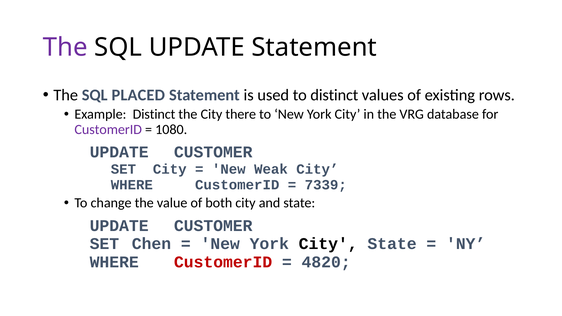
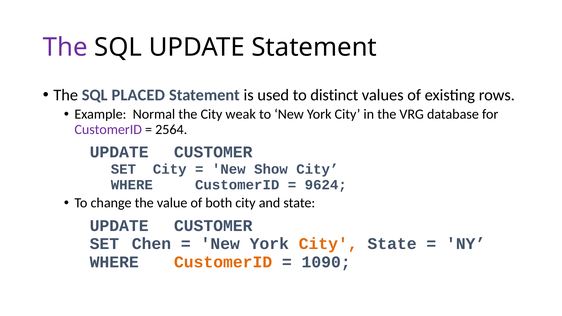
Example Distinct: Distinct -> Normal
there: there -> weak
1080: 1080 -> 2564
Weak: Weak -> Show
7339: 7339 -> 9624
City at (328, 244) colour: black -> orange
CustomerID at (223, 262) colour: red -> orange
4820: 4820 -> 1090
